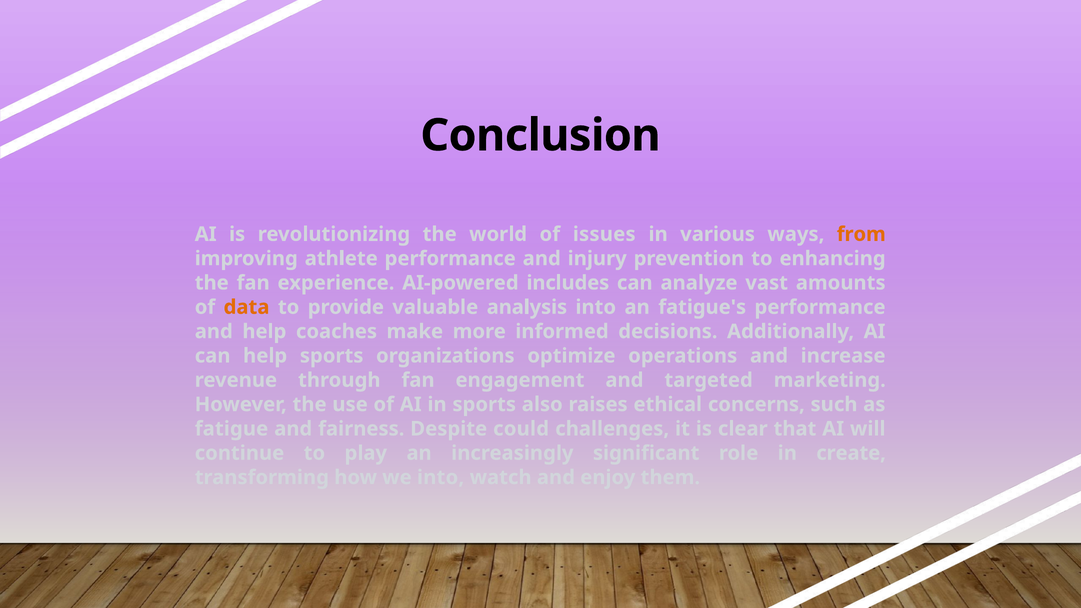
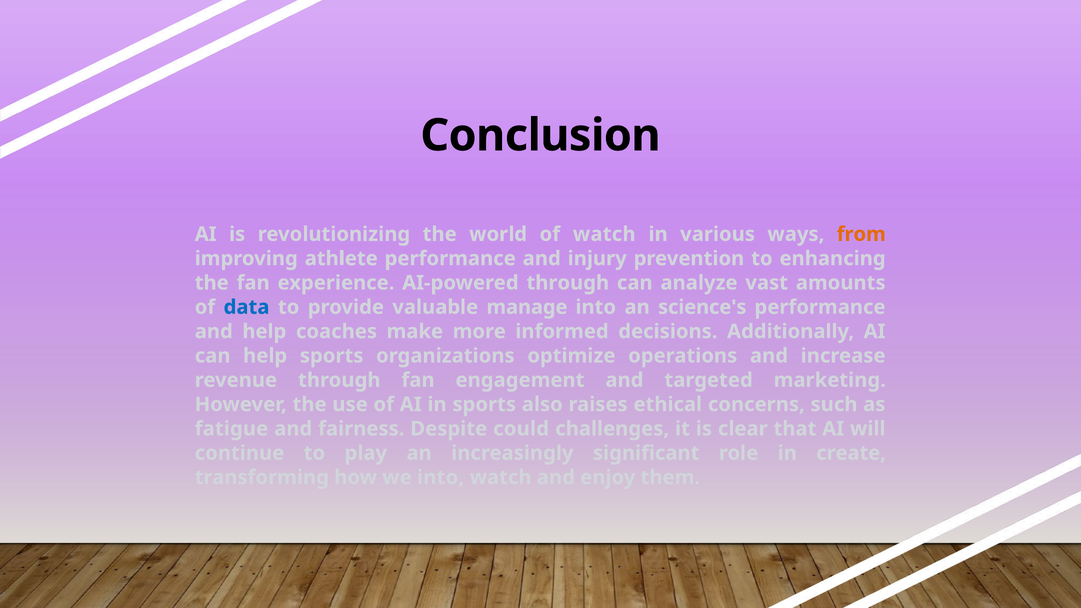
of issues: issues -> watch
AI-powered includes: includes -> through
data colour: orange -> blue
analysis: analysis -> manage
fatigue's: fatigue's -> science's
